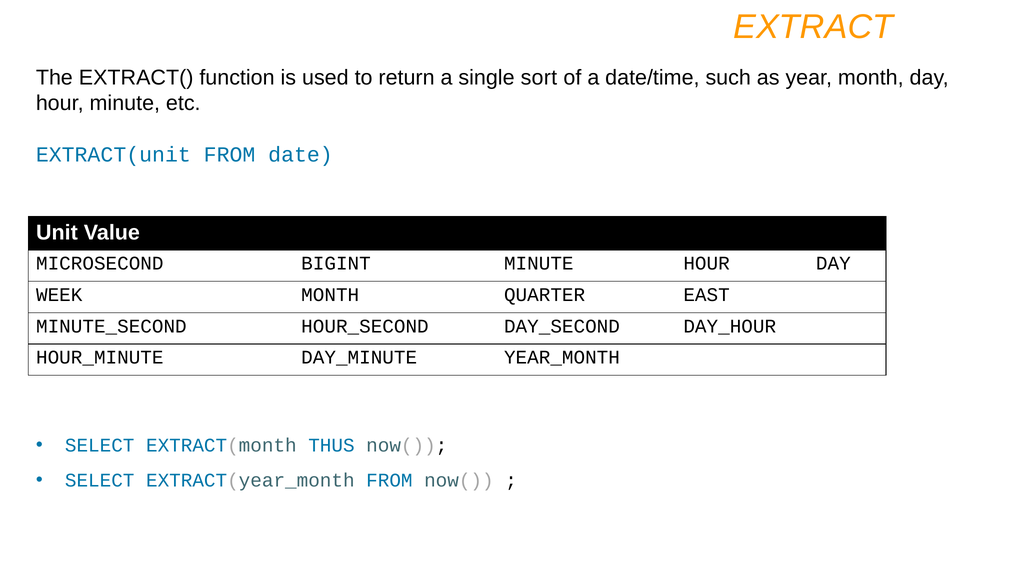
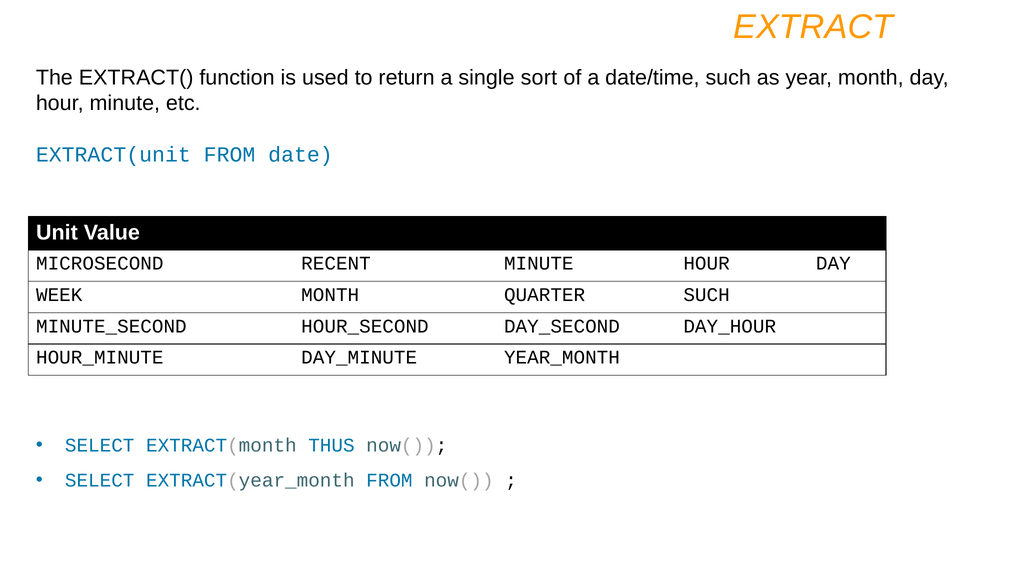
BIGINT: BIGINT -> RECENT
QUARTER EAST: EAST -> SUCH
